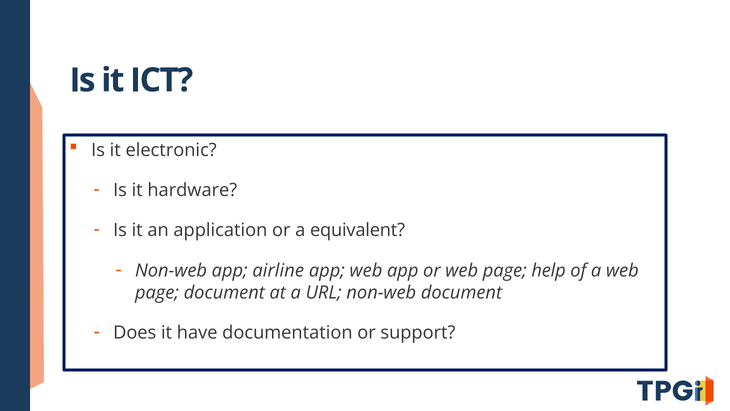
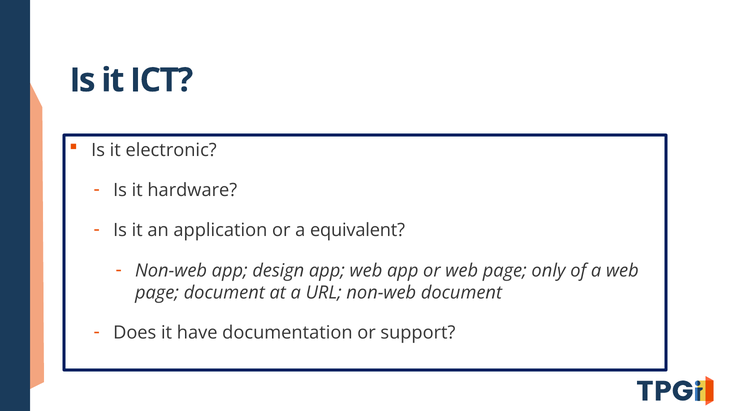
airline: airline -> design
help: help -> only
